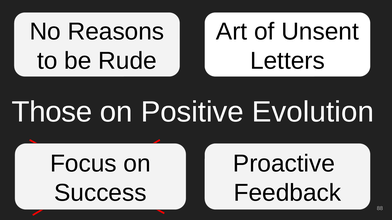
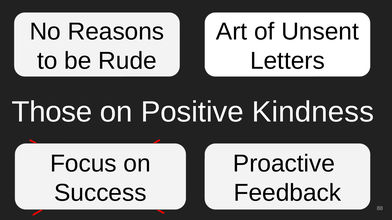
Evolution: Evolution -> Kindness
